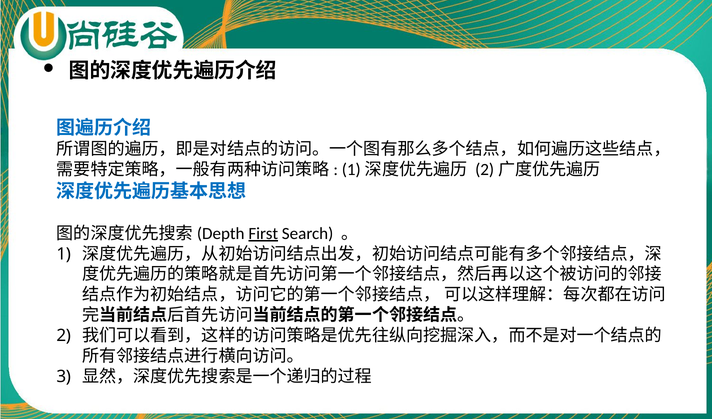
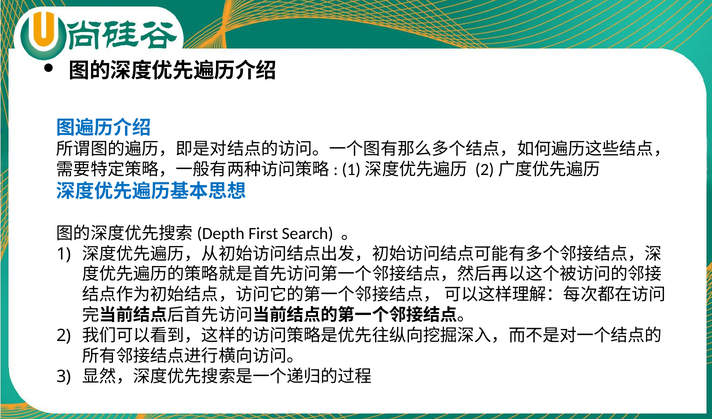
First underline: present -> none
